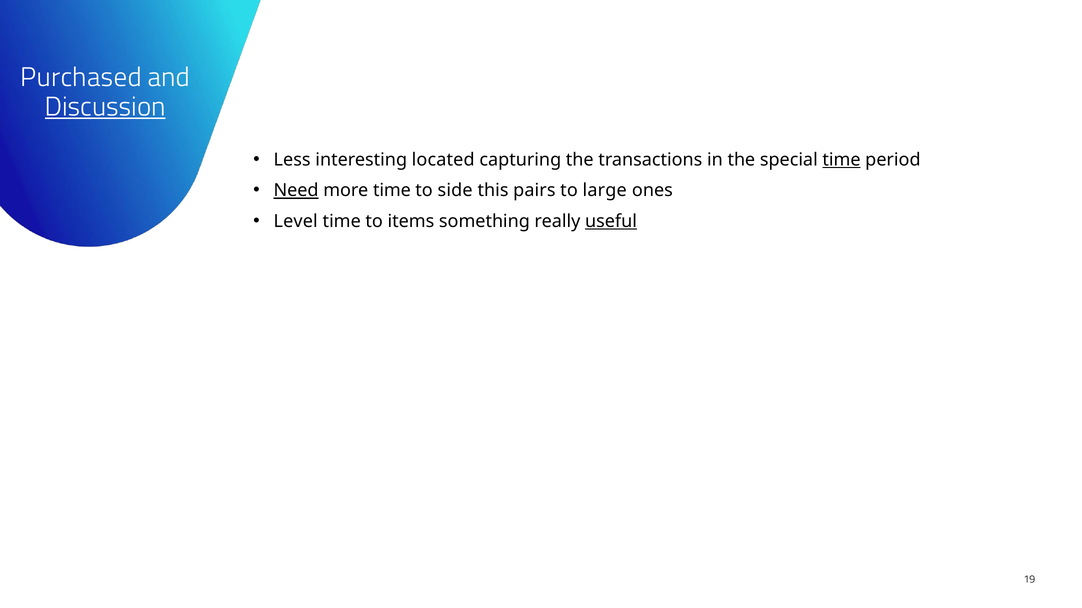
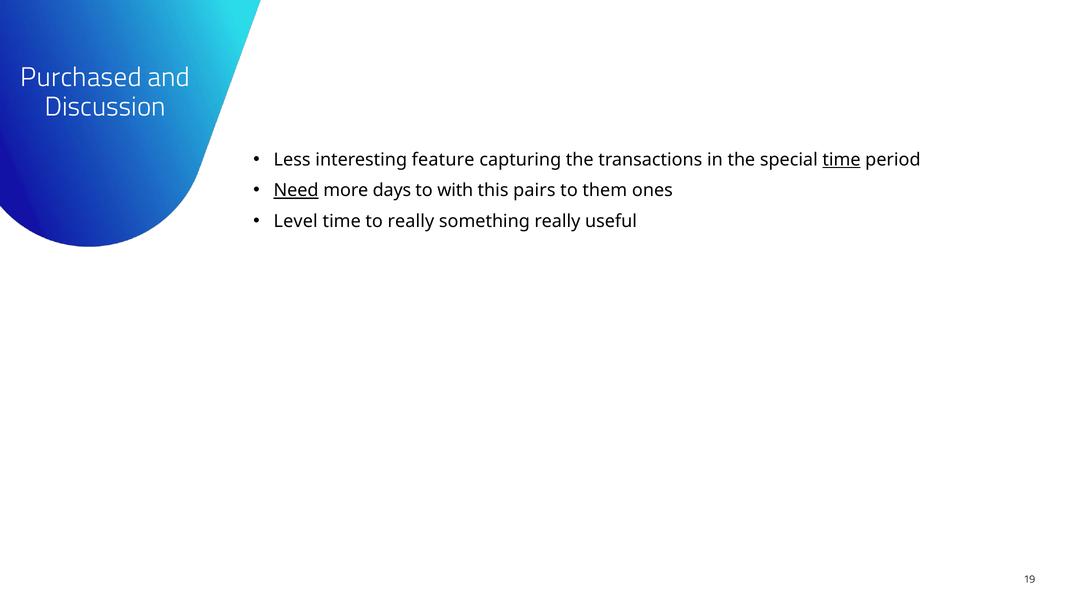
Discussion underline: present -> none
located: located -> feature
more time: time -> days
side: side -> with
large: large -> them
to items: items -> really
useful underline: present -> none
